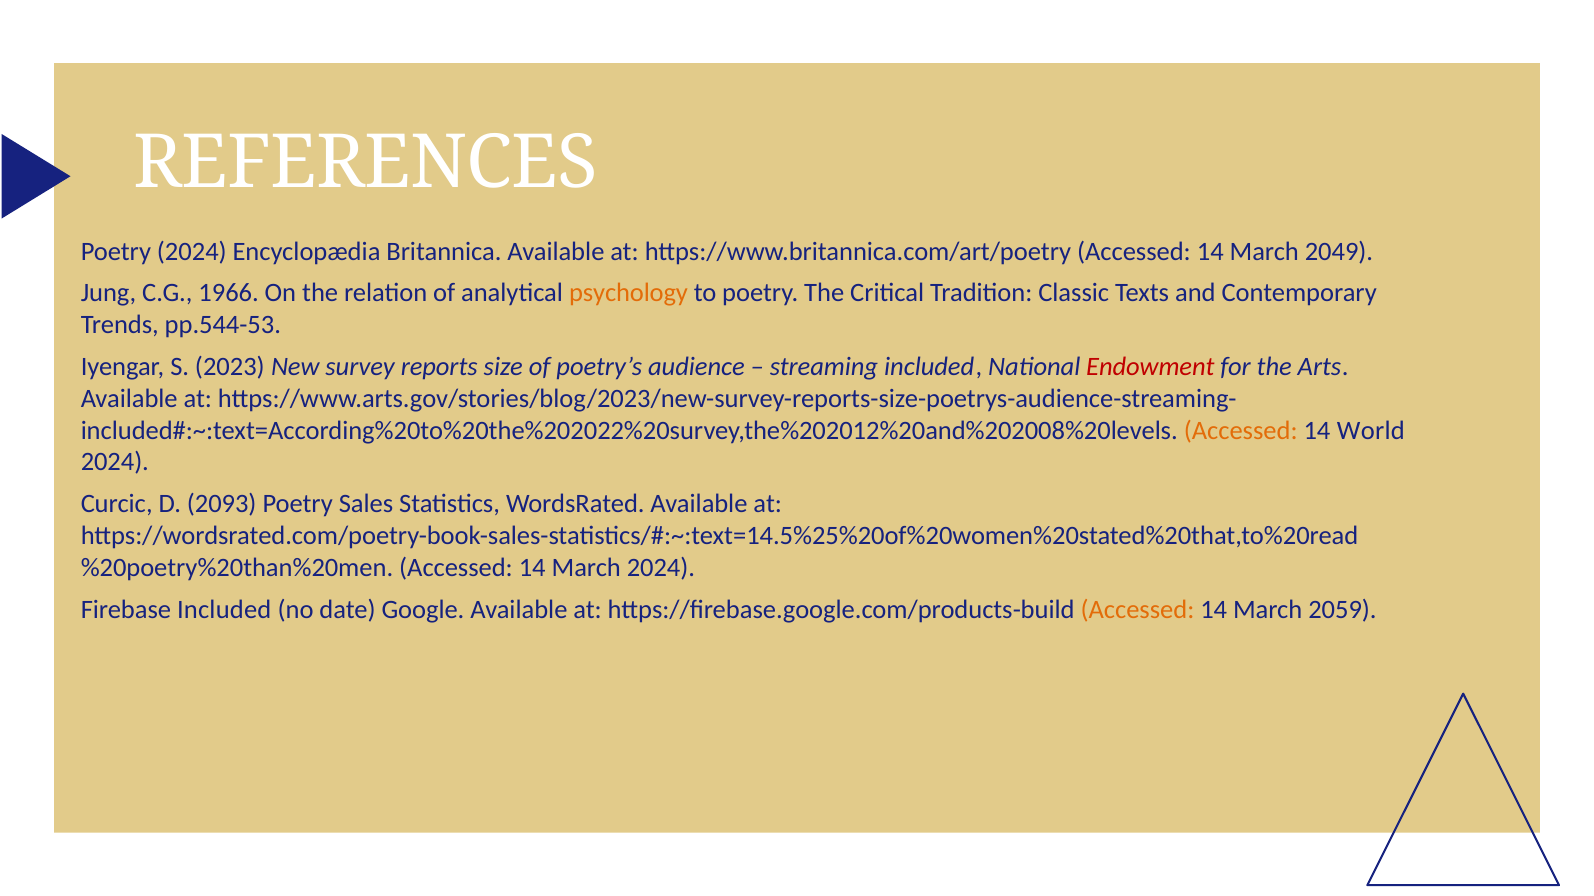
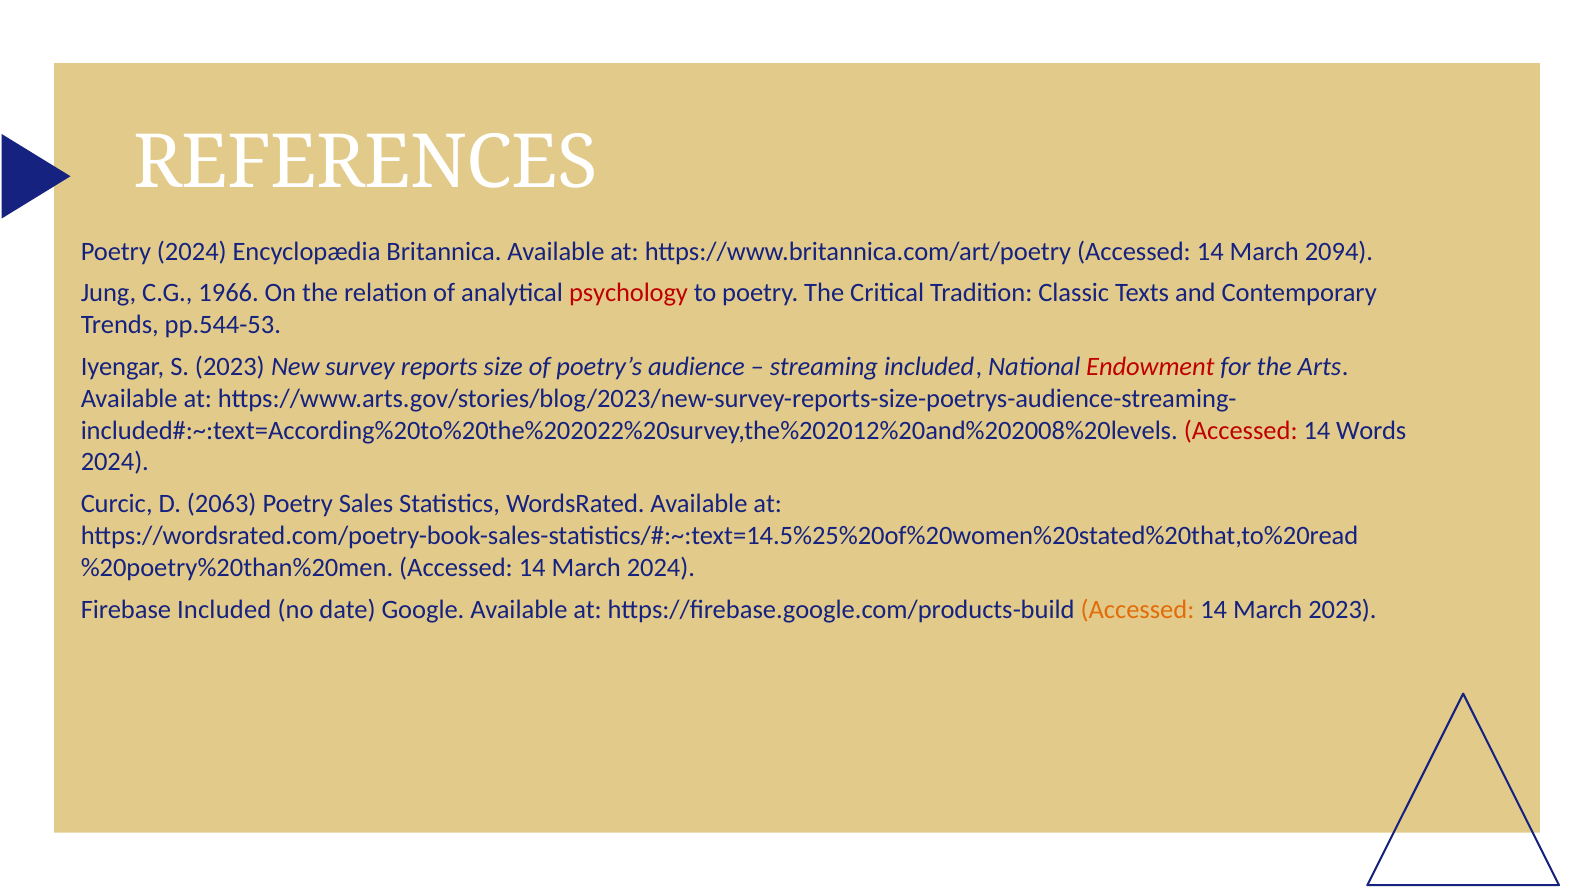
2049: 2049 -> 2094
psychology colour: orange -> red
Accessed at (1241, 431) colour: orange -> red
World: World -> Words
2093: 2093 -> 2063
March 2059: 2059 -> 2023
